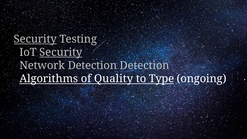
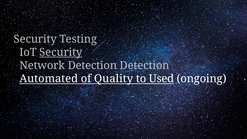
Security at (35, 39) underline: present -> none
Algorithms: Algorithms -> Automated
Type: Type -> Used
